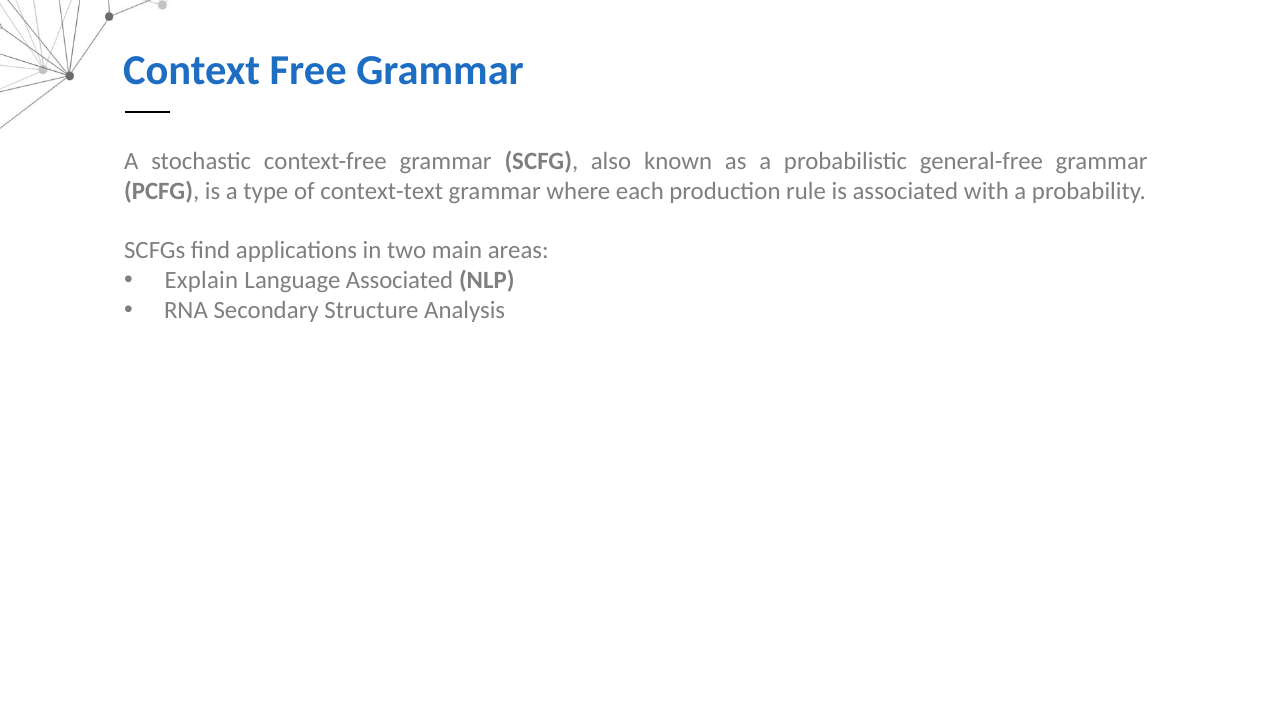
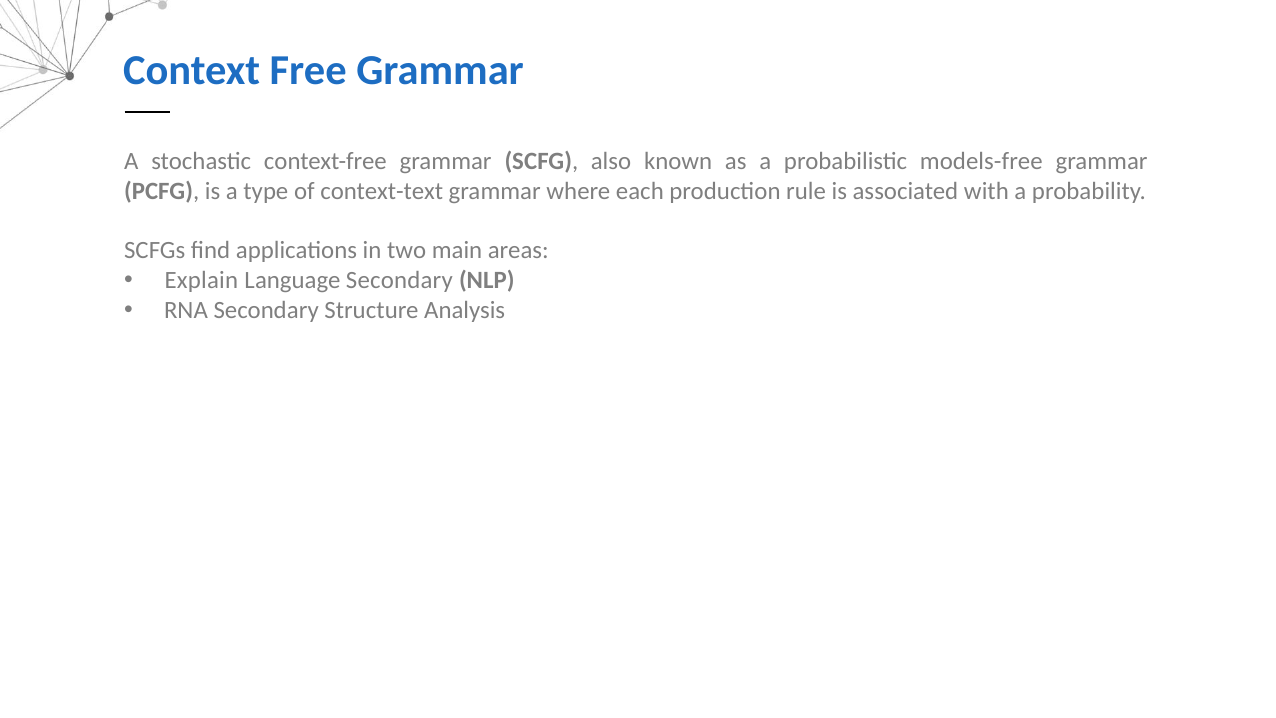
general-free: general-free -> models-free
Language Associated: Associated -> Secondary
